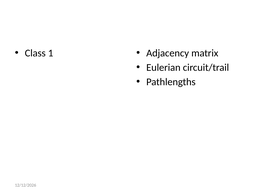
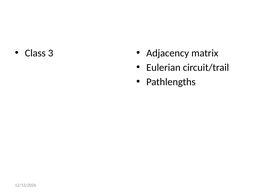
1: 1 -> 3
